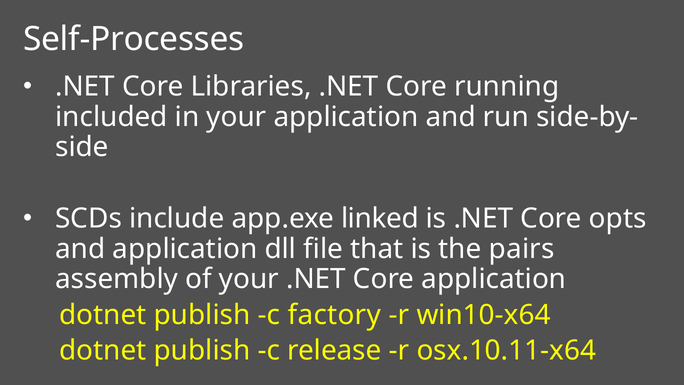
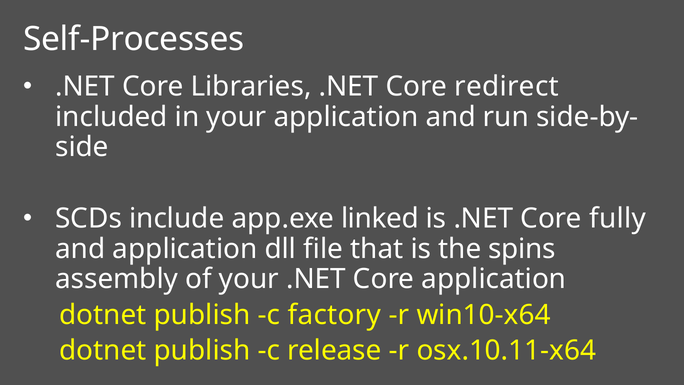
running: running -> redirect
opts: opts -> fully
pairs: pairs -> spins
